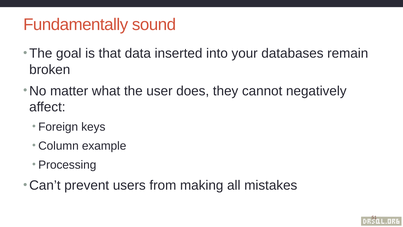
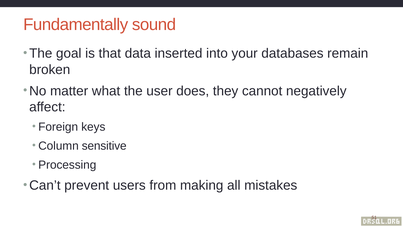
example: example -> sensitive
